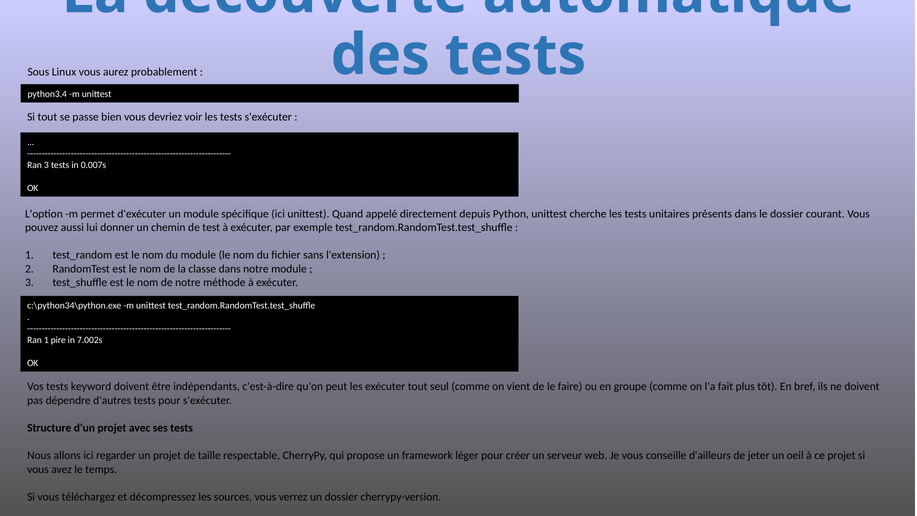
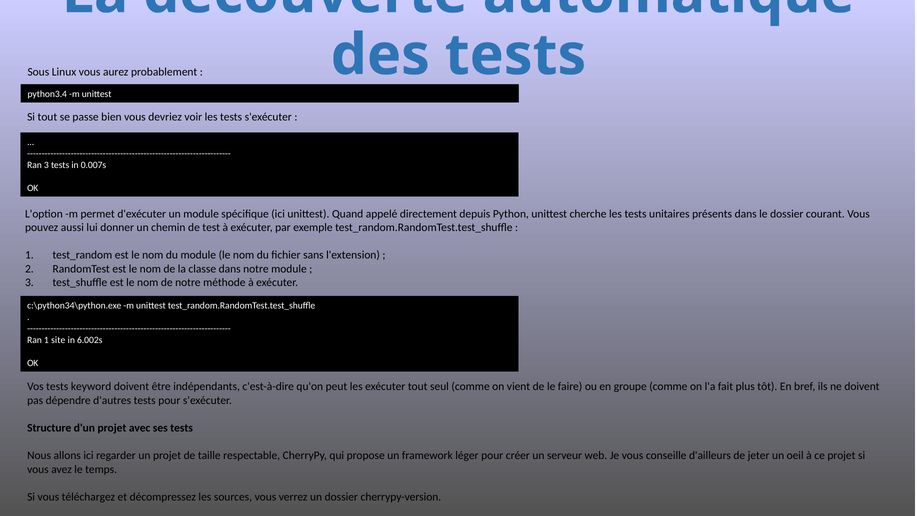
pire: pire -> site
7.002s: 7.002s -> 6.002s
